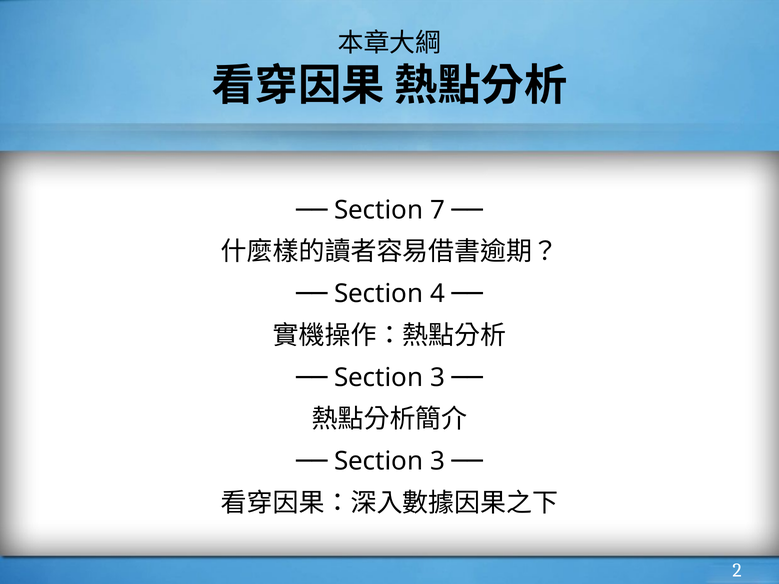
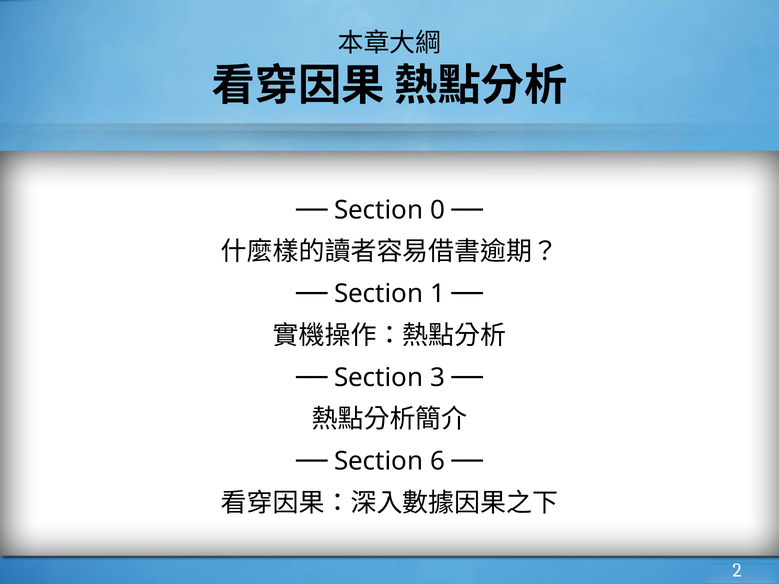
7: 7 -> 0
4: 4 -> 1
3 at (437, 461): 3 -> 6
